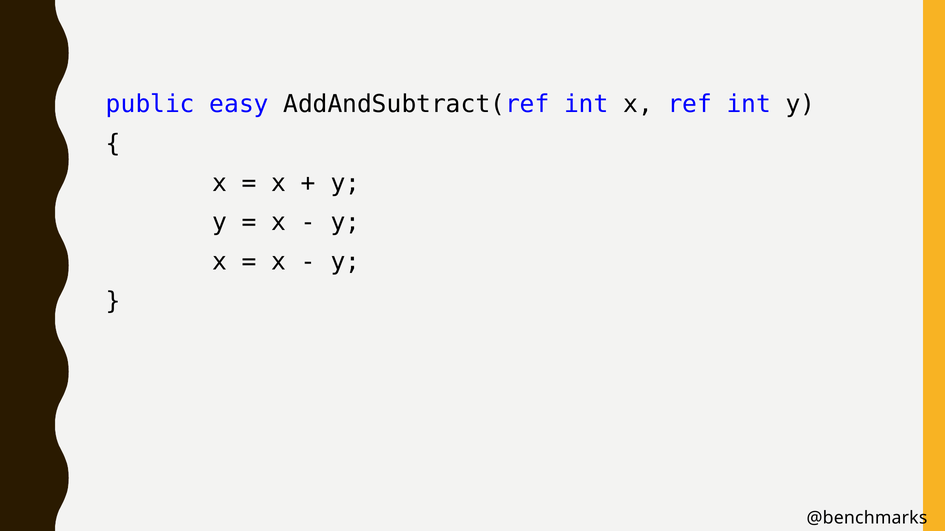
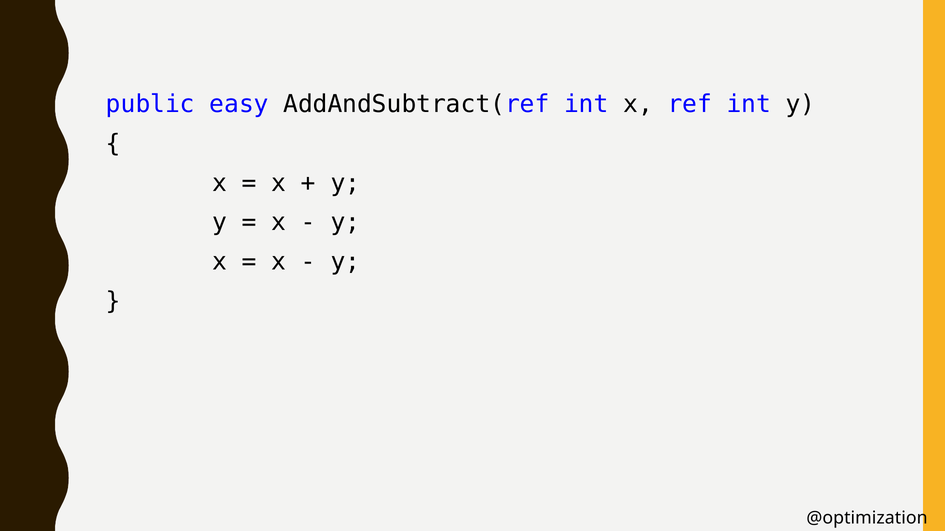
@benchmarks: @benchmarks -> @optimization
